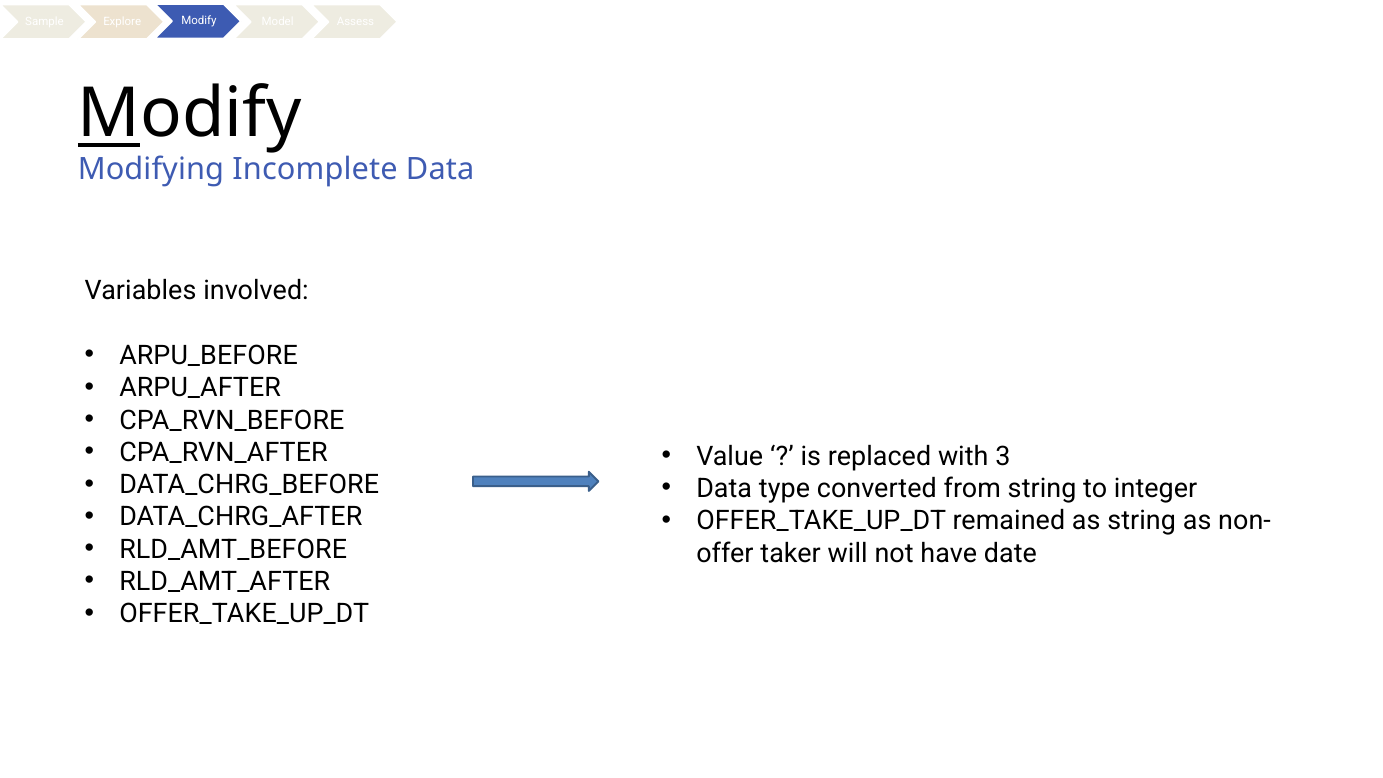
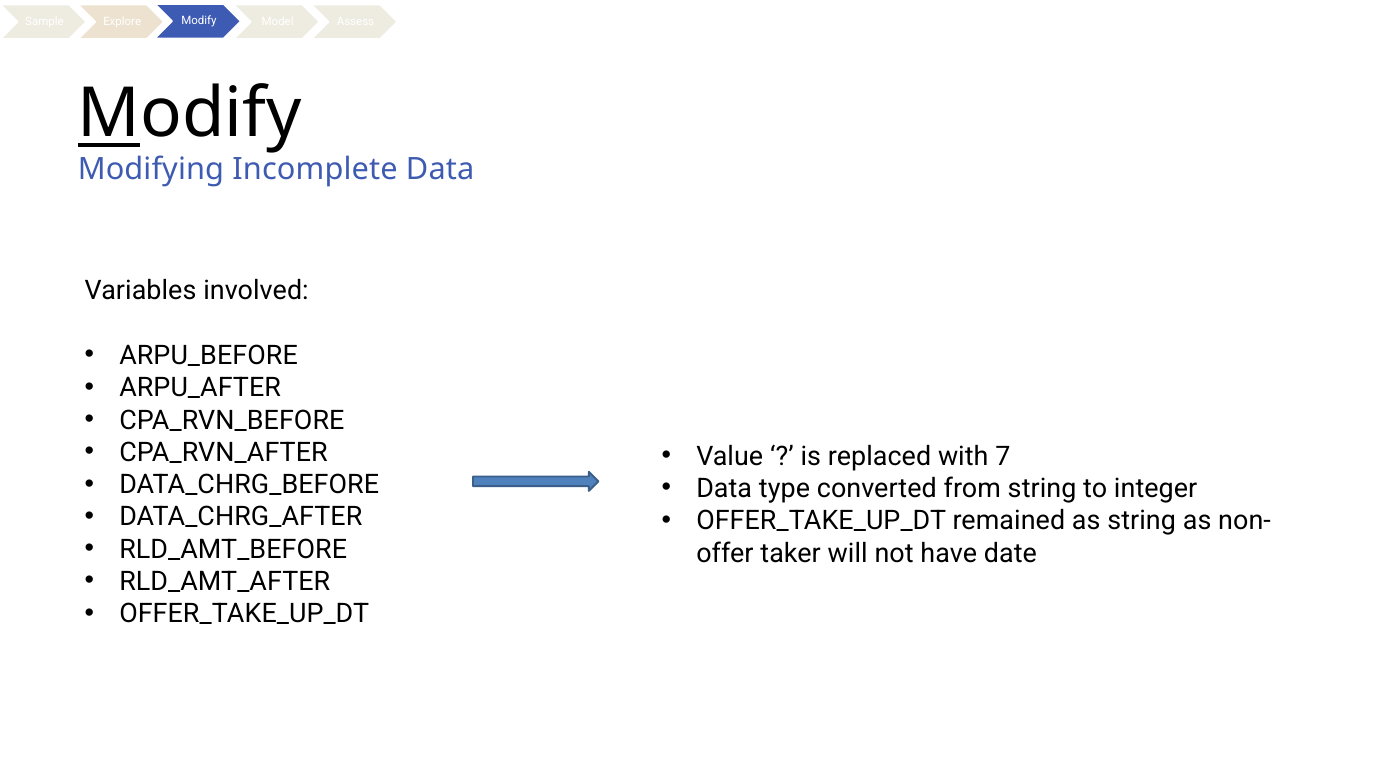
3: 3 -> 7
